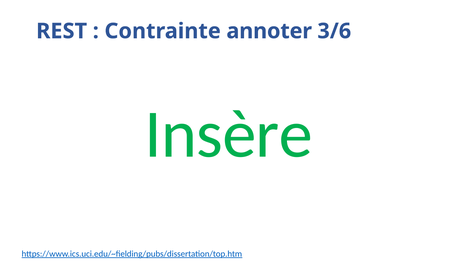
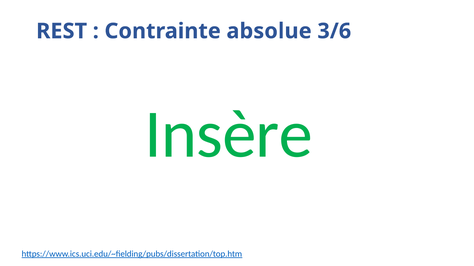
annoter: annoter -> absolue
